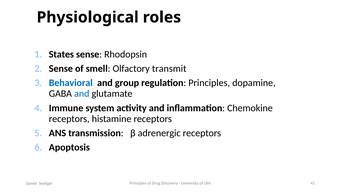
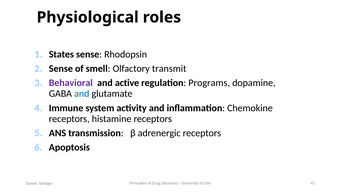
Behavioral colour: blue -> purple
group: group -> active
regulation Principles: Principles -> Programs
